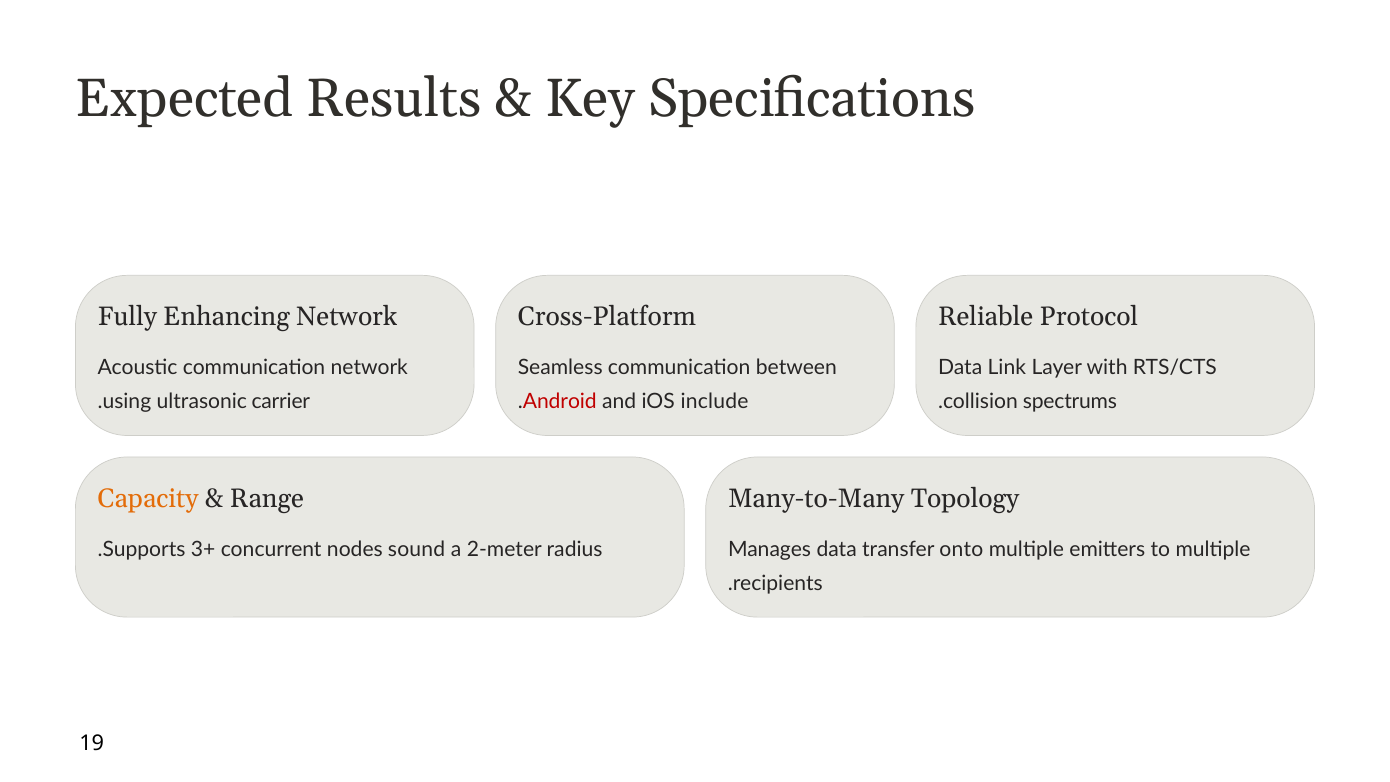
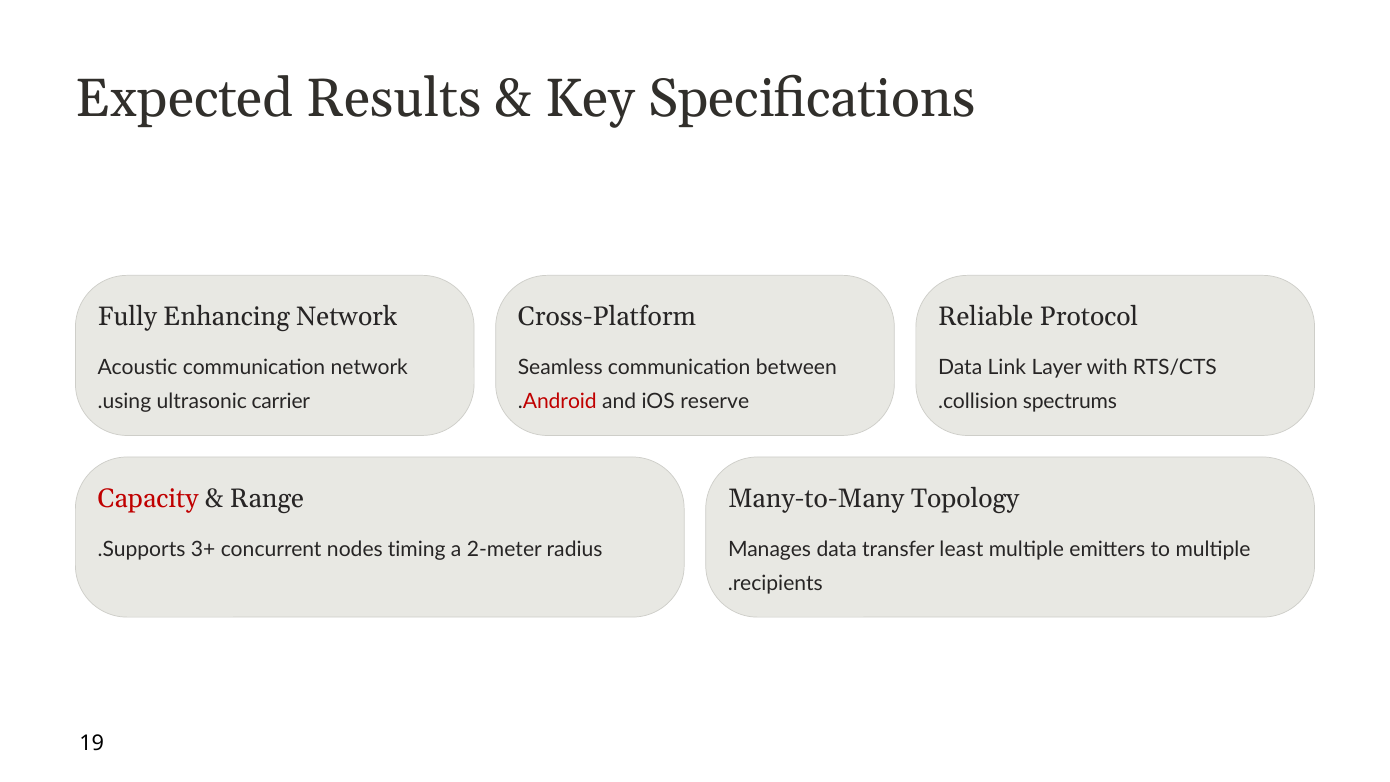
include: include -> reserve
Capacity colour: orange -> red
sound: sound -> timing
onto: onto -> least
